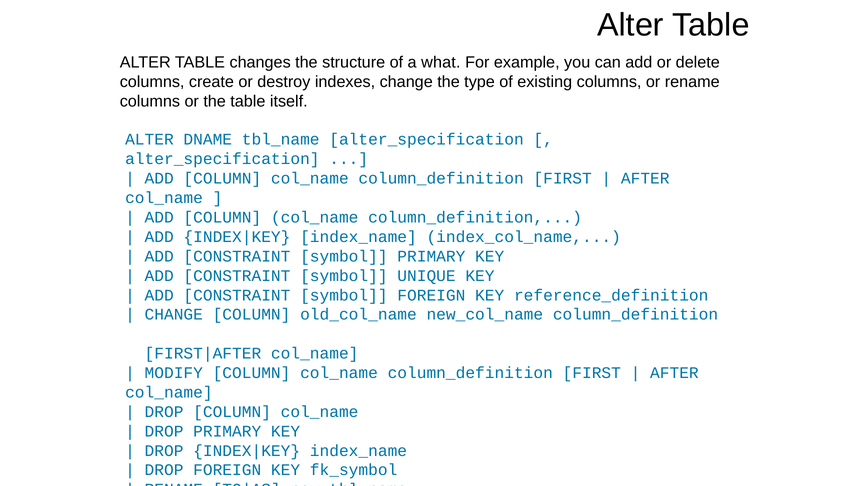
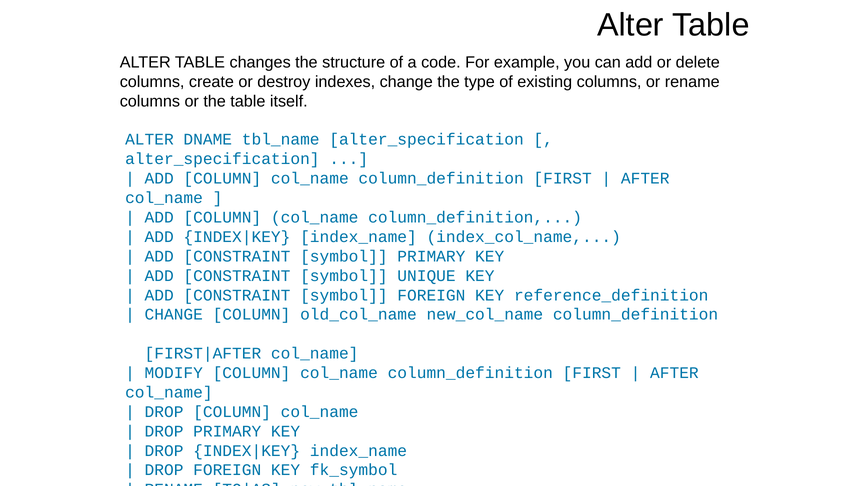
what: what -> code
